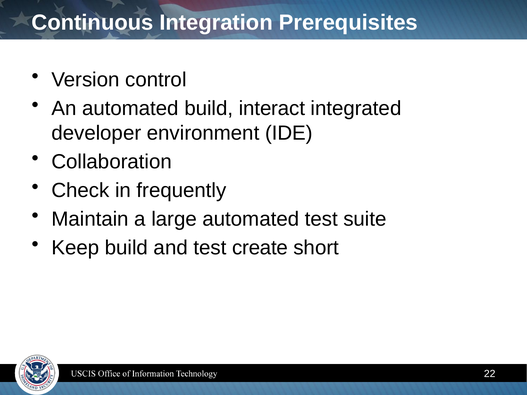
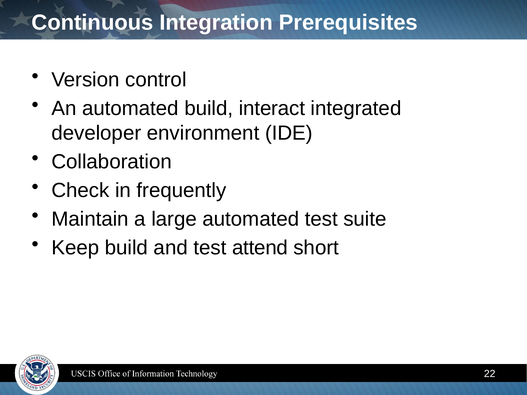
create: create -> attend
